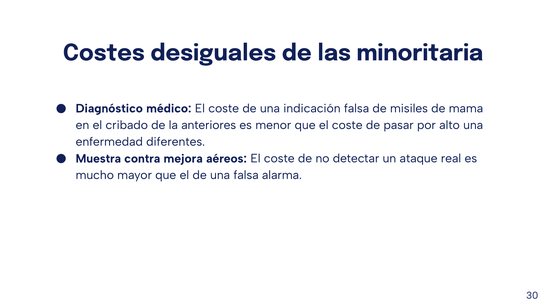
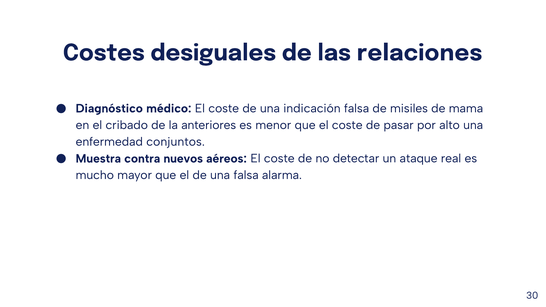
minoritaria: minoritaria -> relaciones
diferentes: diferentes -> conjuntos
mejora: mejora -> nuevos
